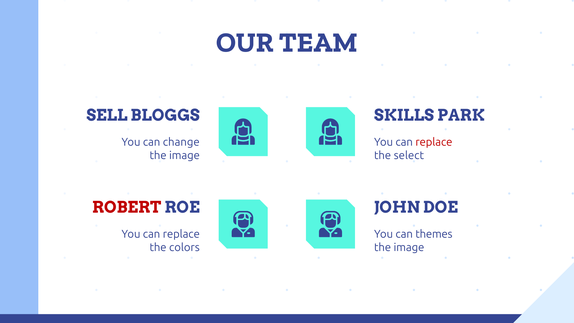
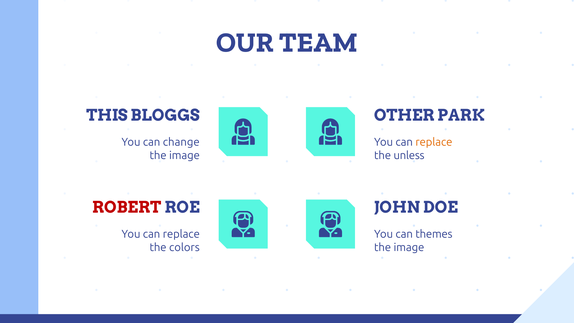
SELL: SELL -> THIS
SKILLS: SKILLS -> OTHER
replace at (434, 142) colour: red -> orange
select: select -> unless
